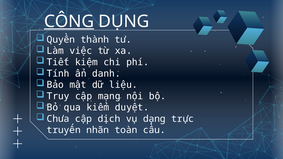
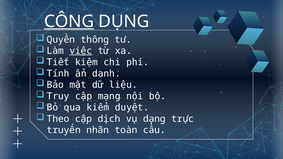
thành: thành -> thông
việc underline: none -> present
Chưa: Chưa -> Theo
